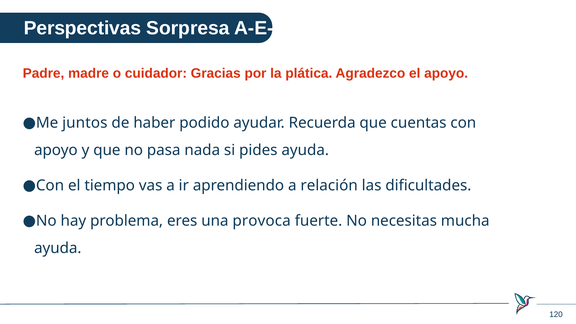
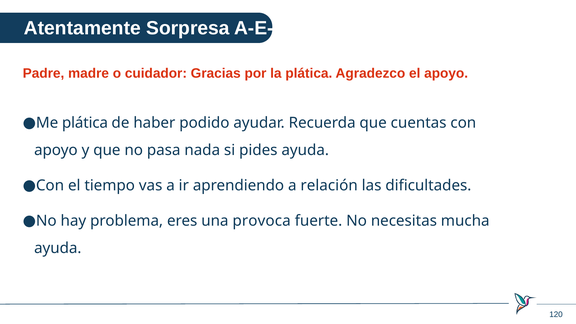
Perspectivas: Perspectivas -> Atentamente
Me juntos: juntos -> plática
